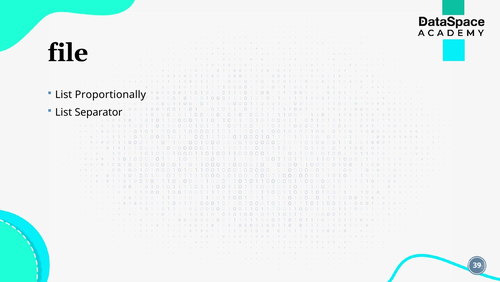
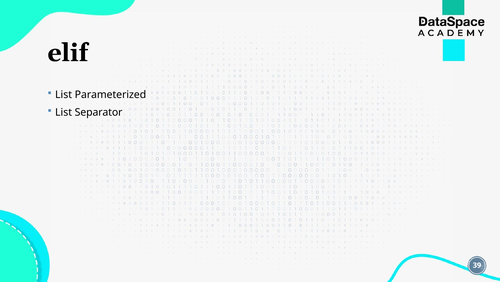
file: file -> elif
Proportionally: Proportionally -> Parameterized
